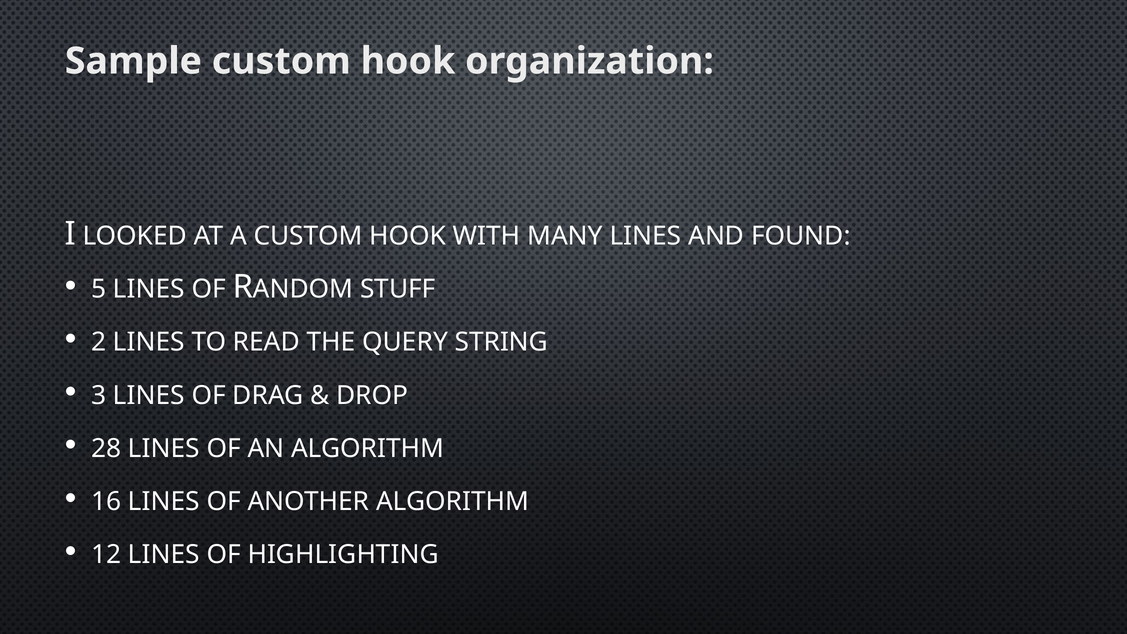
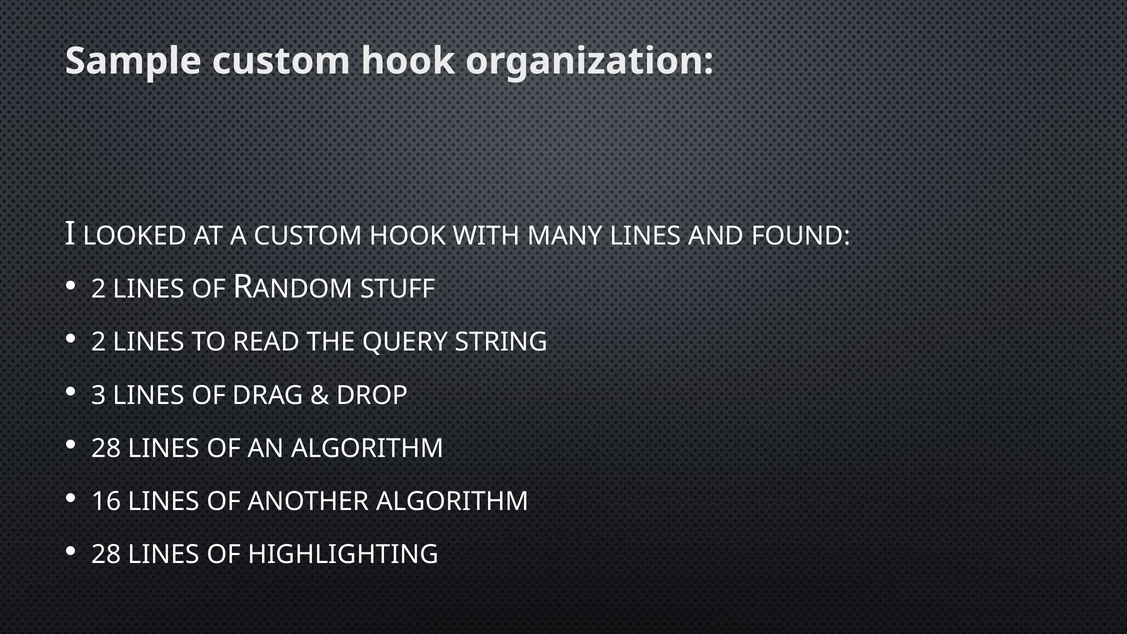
5 at (99, 289): 5 -> 2
12 at (106, 555): 12 -> 28
